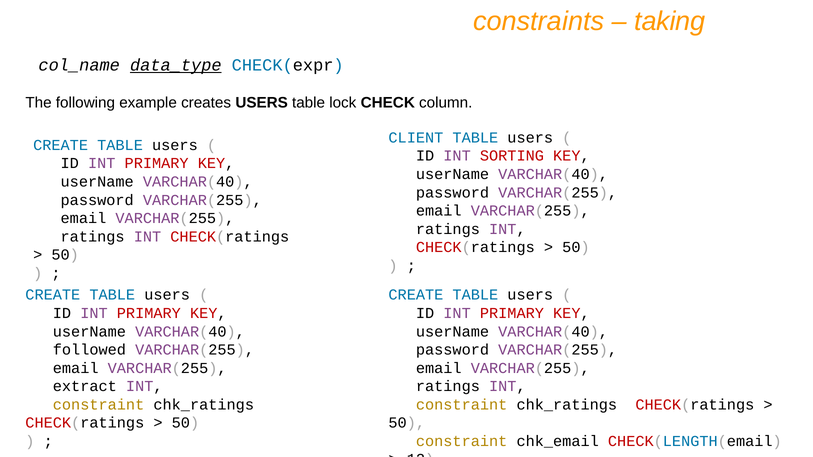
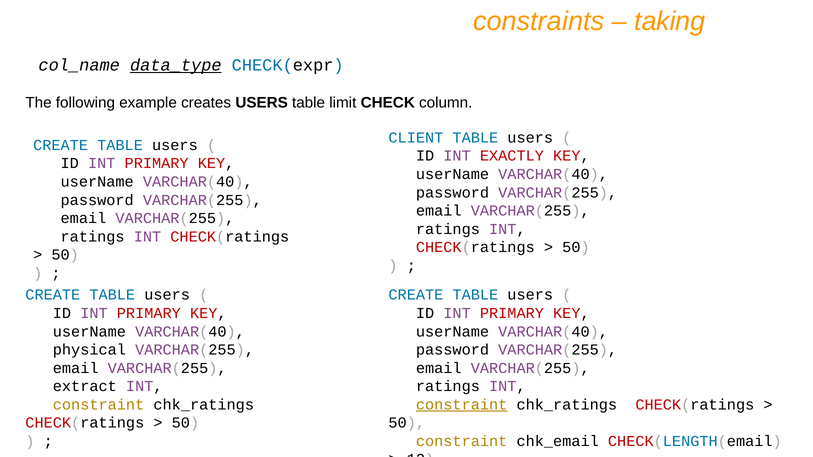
lock: lock -> limit
SORTING: SORTING -> EXACTLY
followed: followed -> physical
constraint at (462, 405) underline: none -> present
